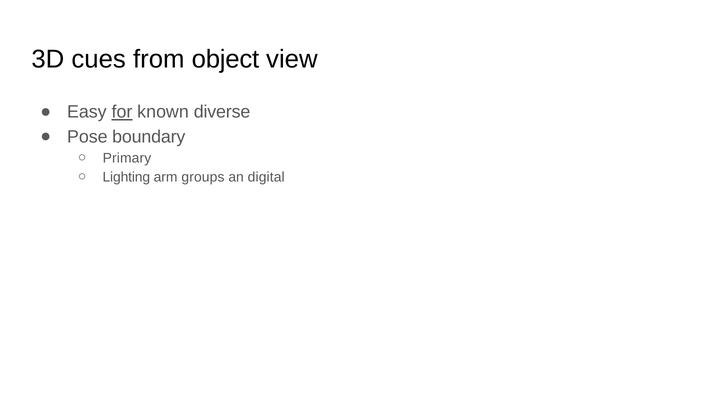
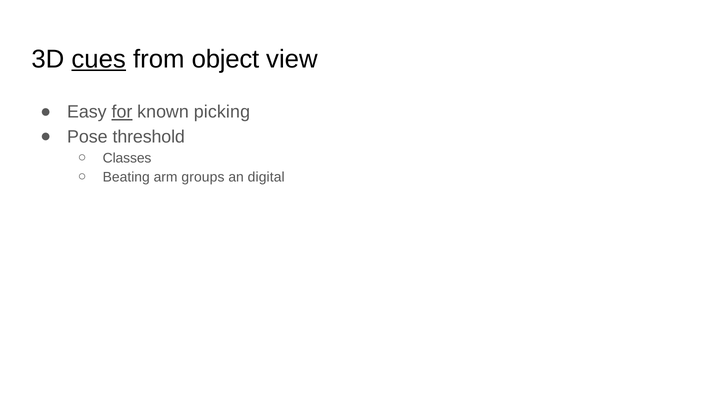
cues underline: none -> present
diverse: diverse -> picking
boundary: boundary -> threshold
Primary: Primary -> Classes
Lighting: Lighting -> Beating
